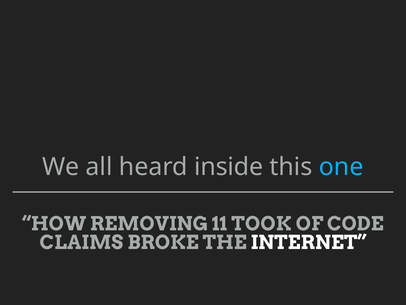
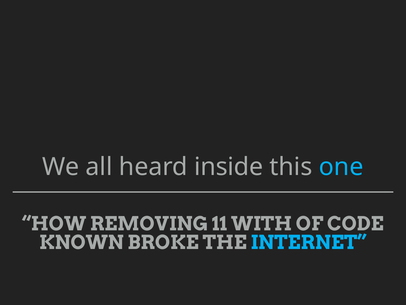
TOOK: TOOK -> WITH
CLAIMS: CLAIMS -> KNOWN
INTERNET colour: white -> light blue
